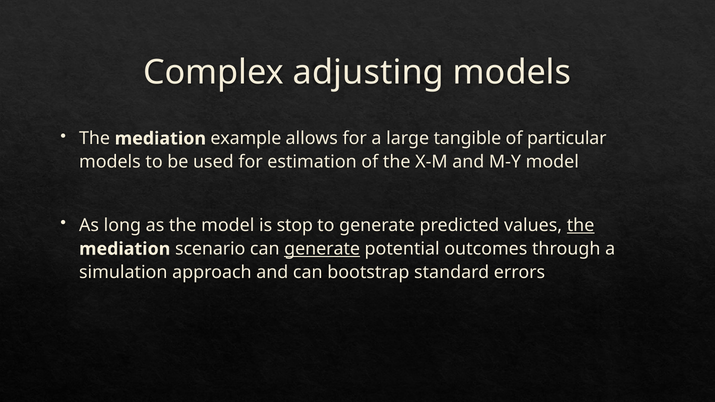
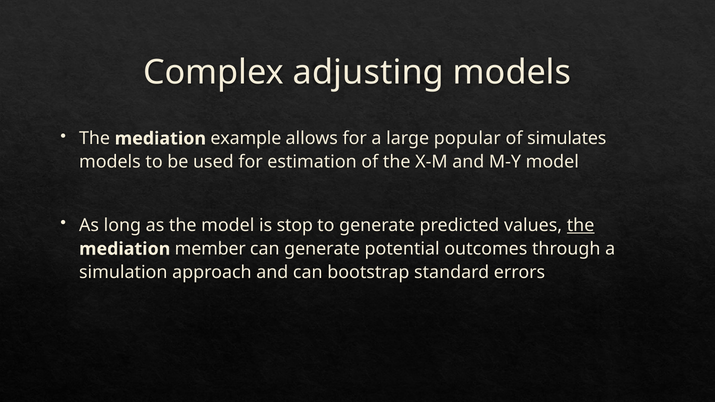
tangible: tangible -> popular
particular: particular -> simulates
scenario: scenario -> member
generate at (322, 249) underline: present -> none
